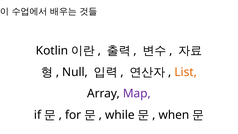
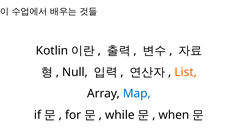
Map colour: purple -> blue
